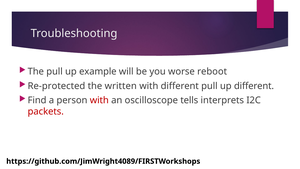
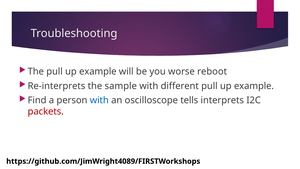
Re-protected: Re-protected -> Re-interprets
written: written -> sample
different pull up different: different -> example
with at (99, 100) colour: red -> blue
